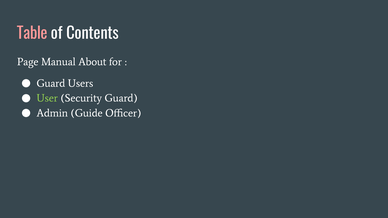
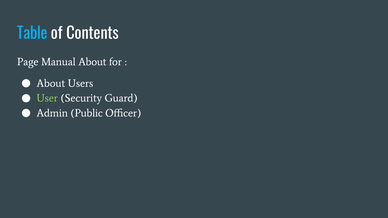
Table colour: pink -> light blue
Guard at (51, 83): Guard -> About
Guide: Guide -> Public
